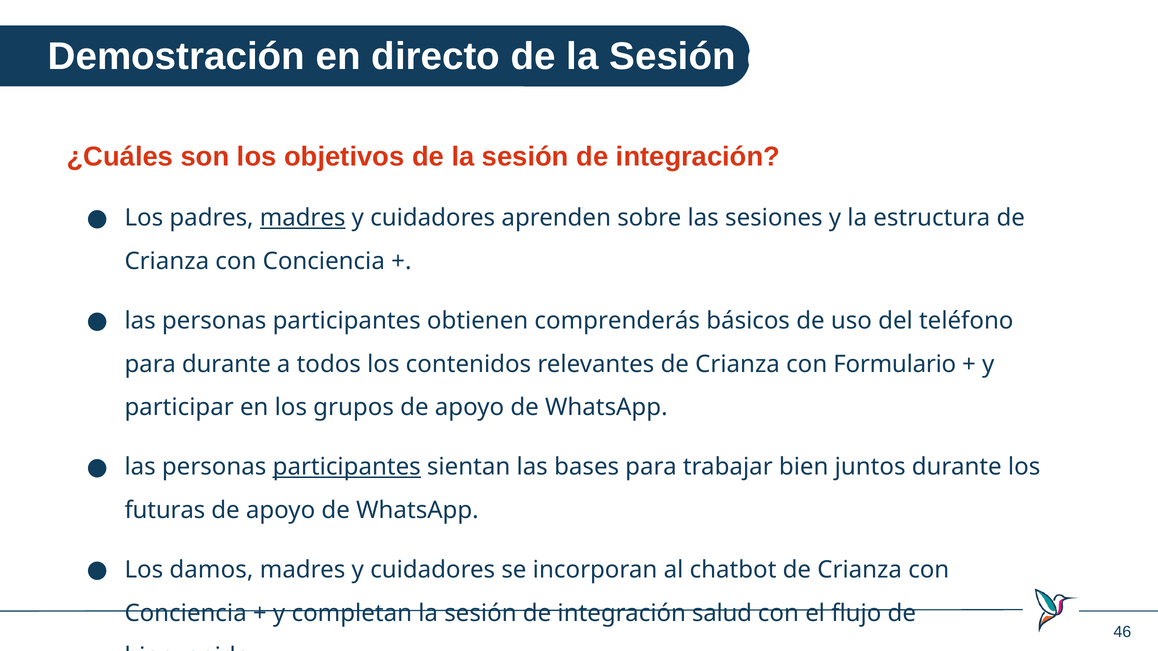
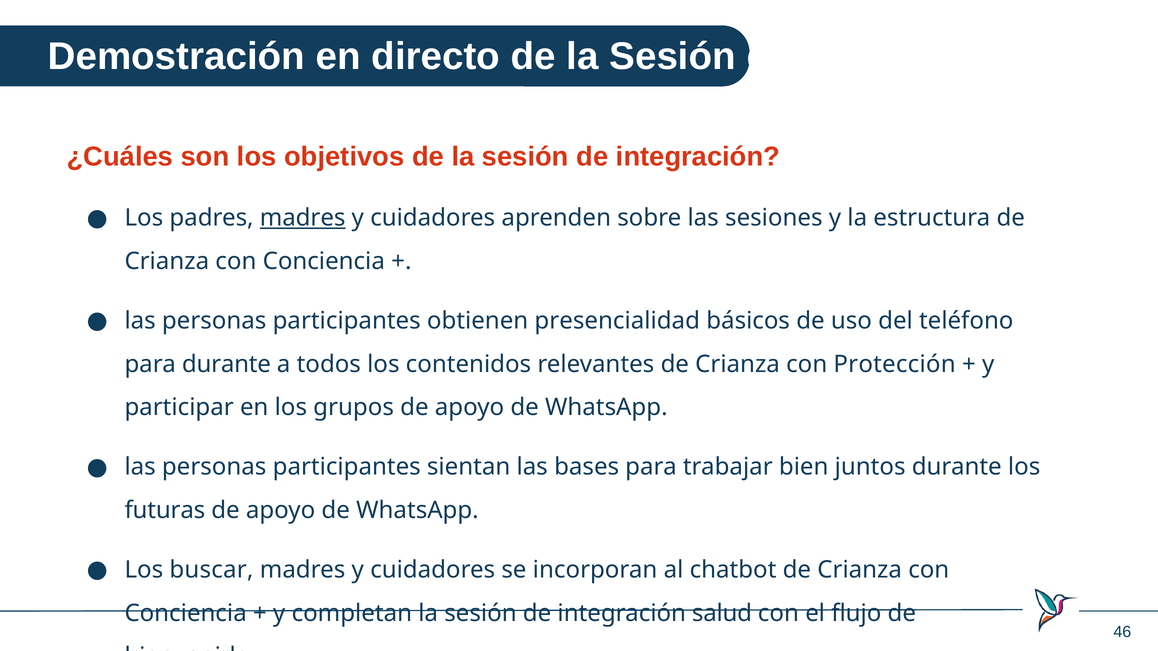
comprenderás: comprenderás -> presencialidad
Formulario: Formulario -> Protección
participantes at (347, 467) underline: present -> none
damos: damos -> buscar
